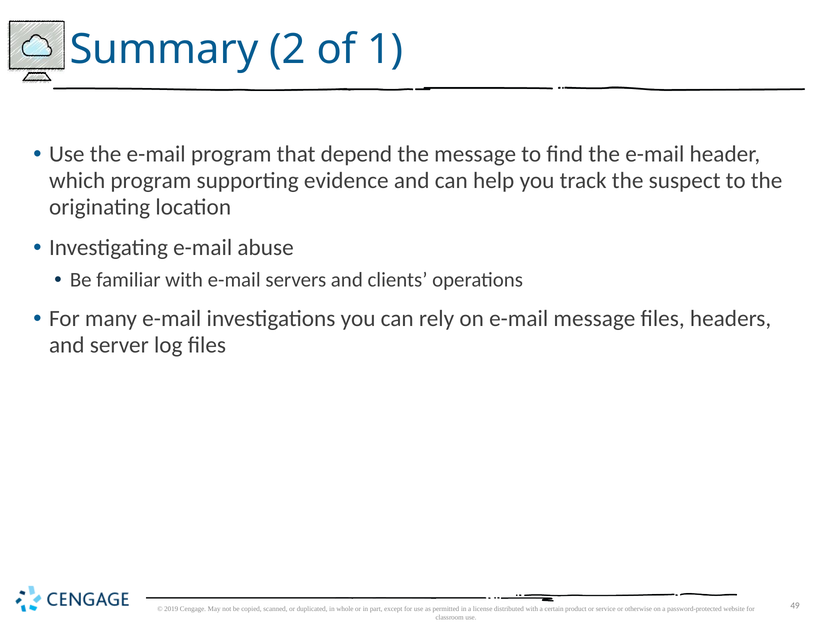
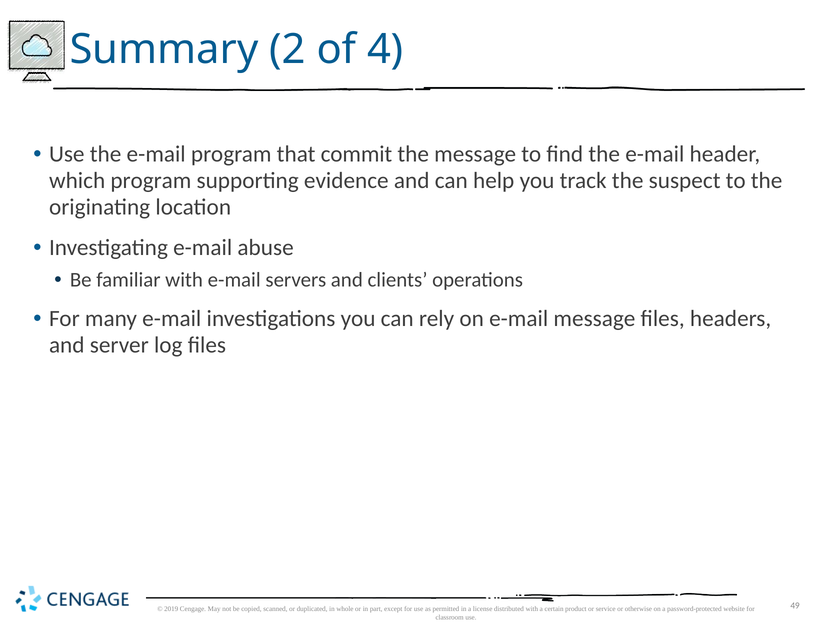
1: 1 -> 4
depend: depend -> commit
